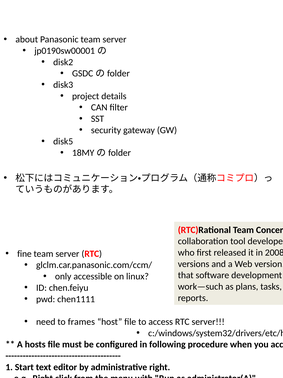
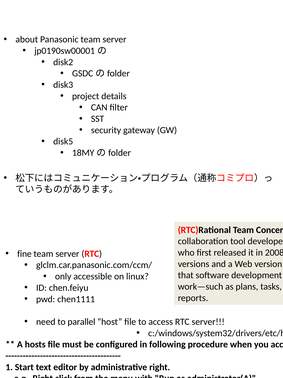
frames: frames -> parallel
